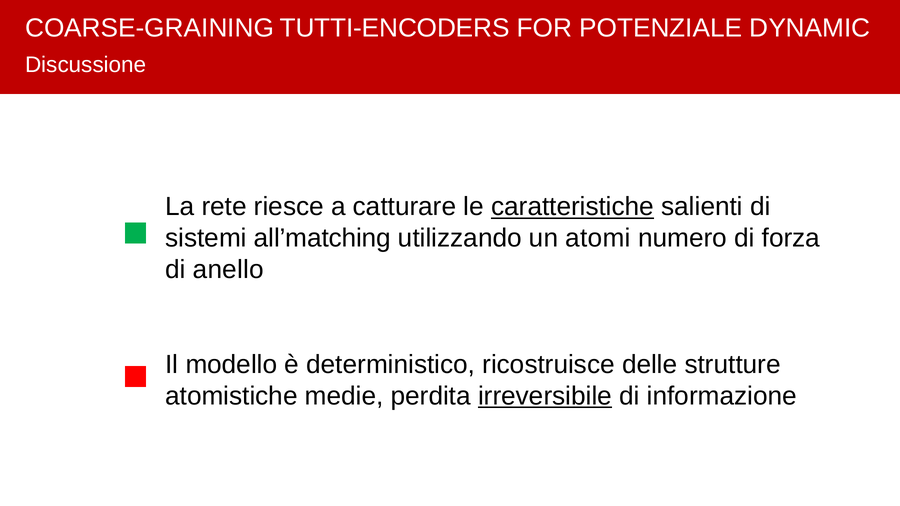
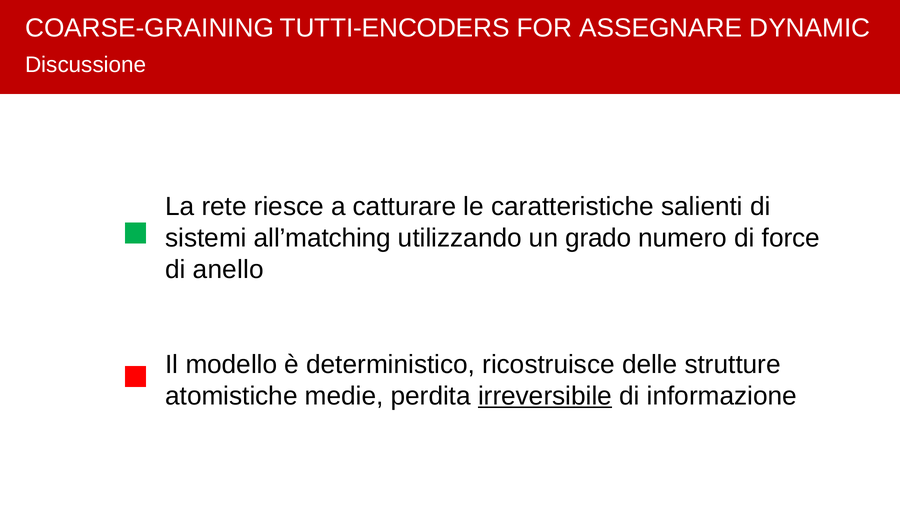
POTENZIALE: POTENZIALE -> ASSEGNARE
caratteristiche underline: present -> none
atomi: atomi -> grado
forza: forza -> force
